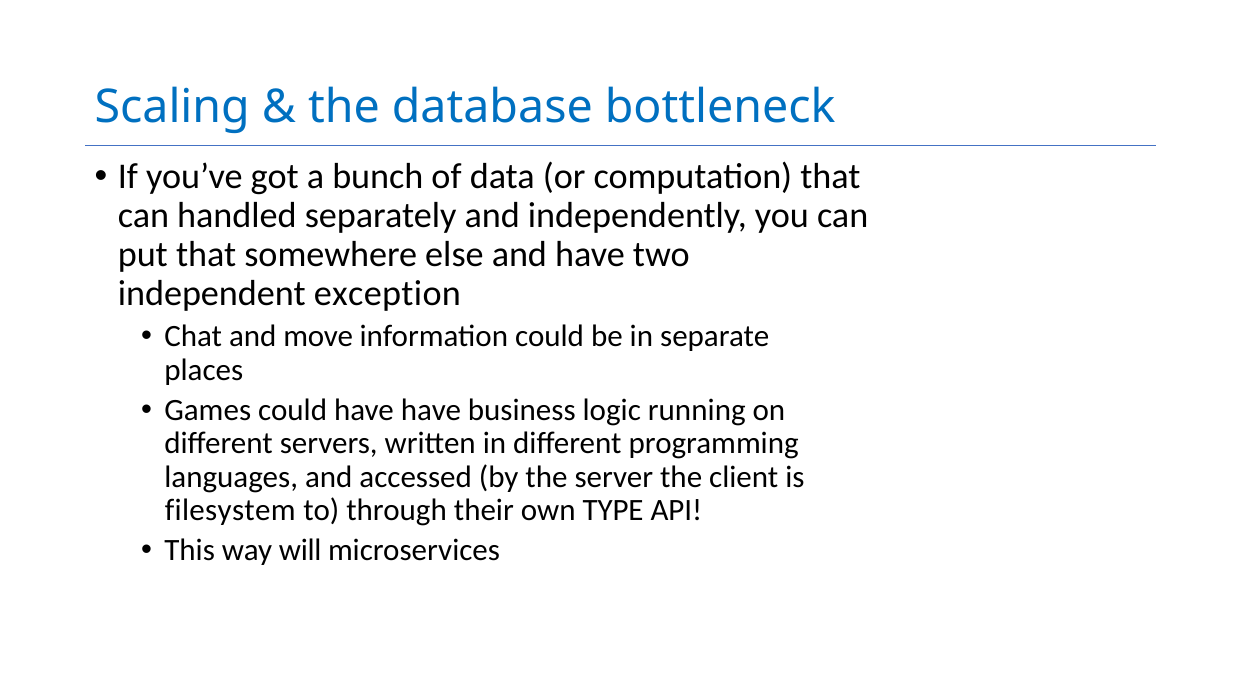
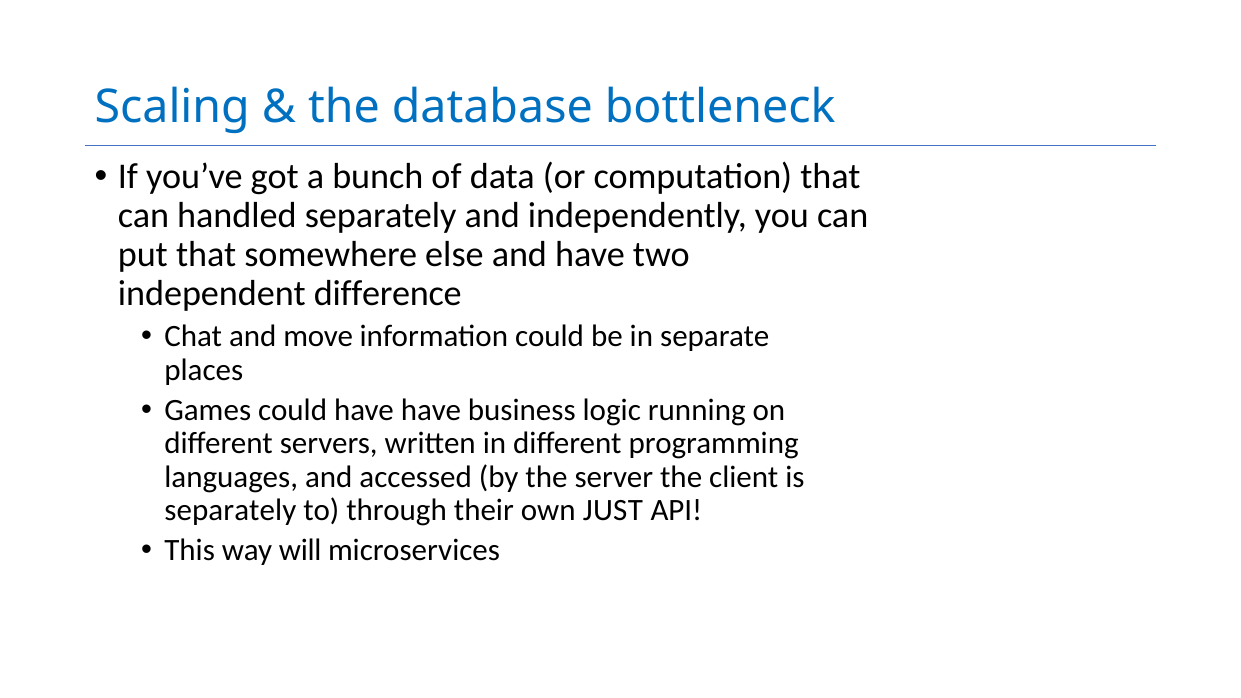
exception: exception -> difference
filesystem at (230, 511): filesystem -> separately
TYPE: TYPE -> JUST
